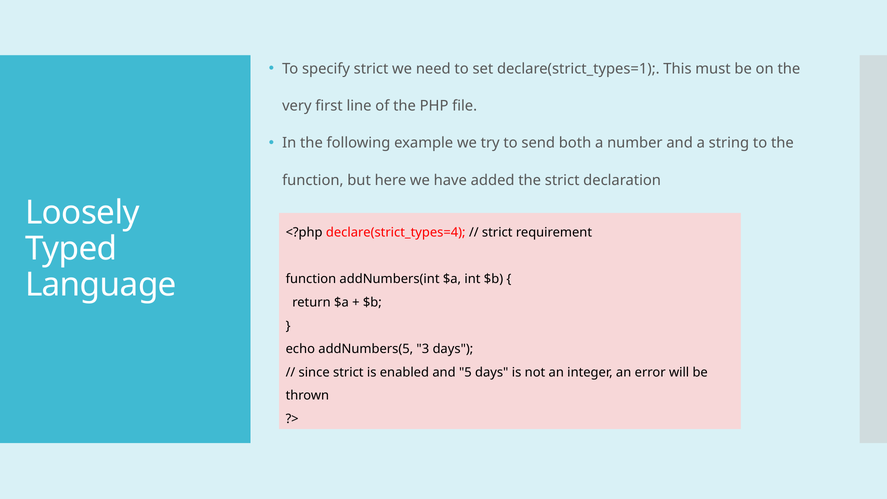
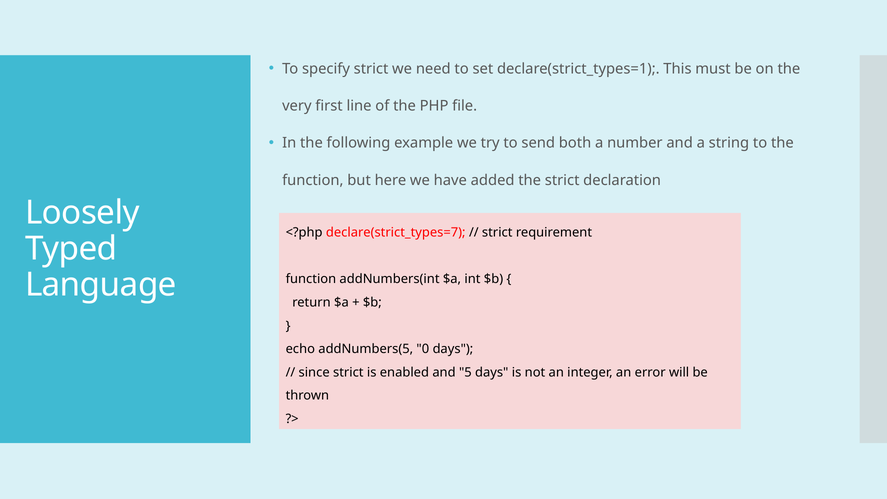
declare(strict_types=4: declare(strict_types=4 -> declare(strict_types=7
3: 3 -> 0
